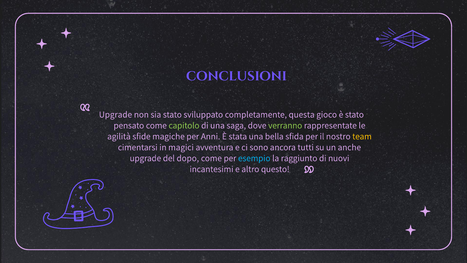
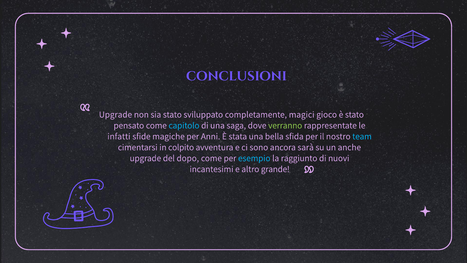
questa: questa -> magici
capitolo colour: light green -> light blue
agilità: agilità -> infatti
team colour: yellow -> light blue
magici: magici -> colpito
tutti: tutti -> sarà
questo: questo -> grande
